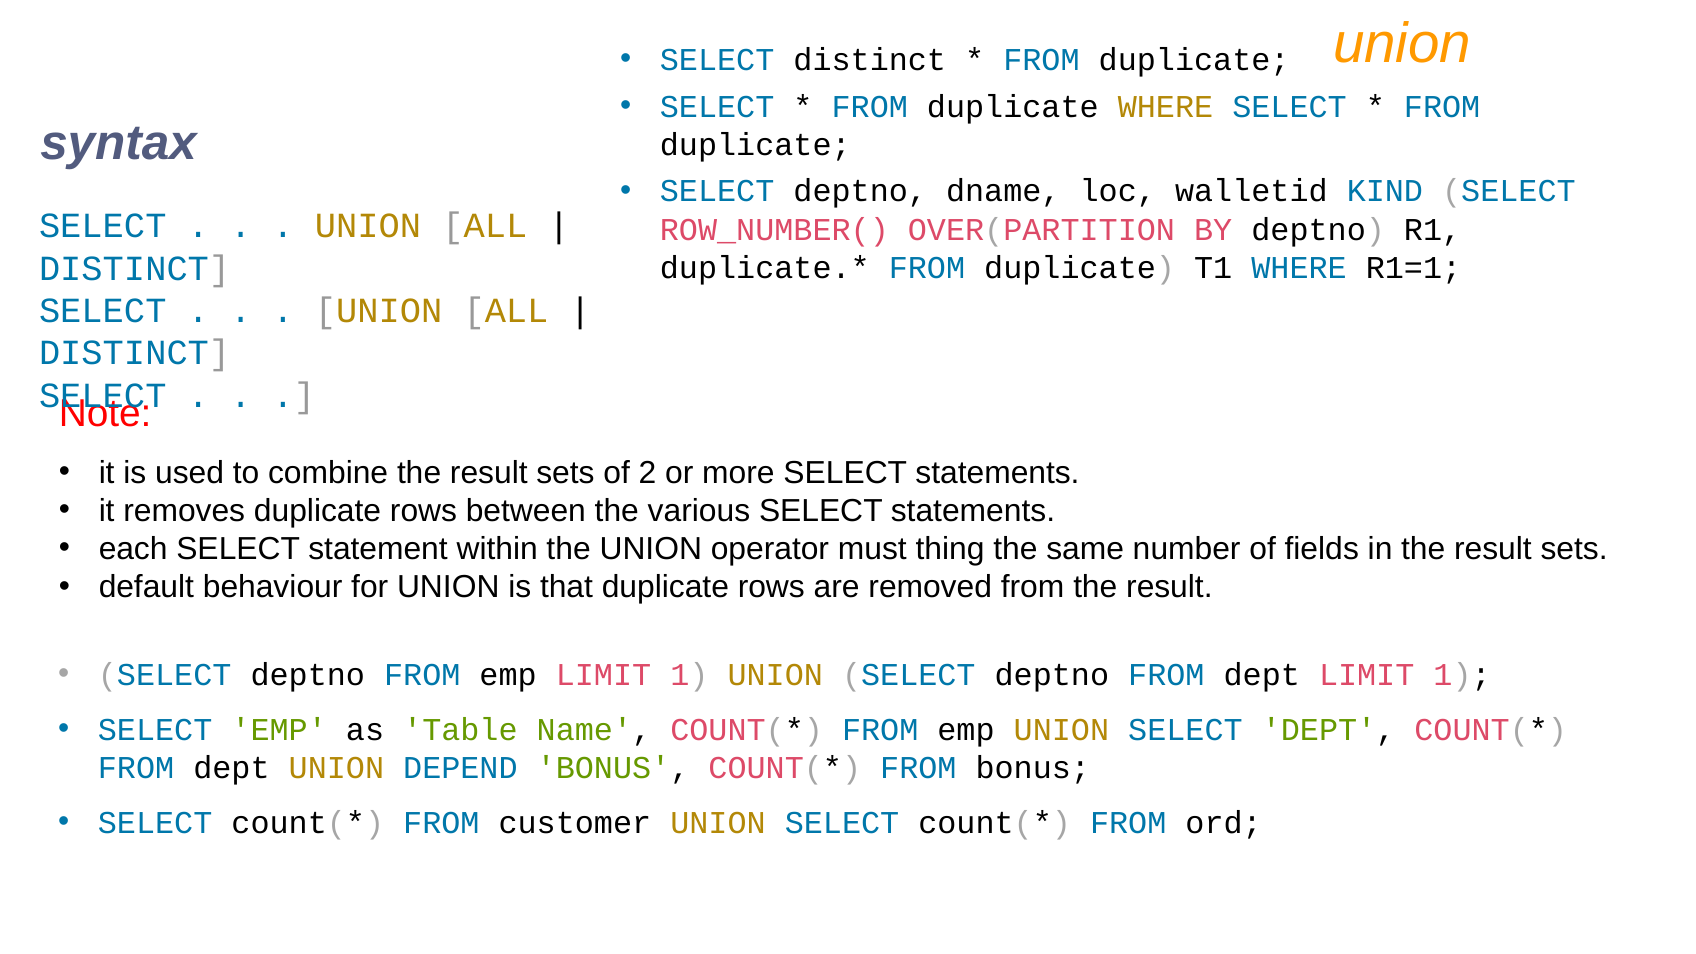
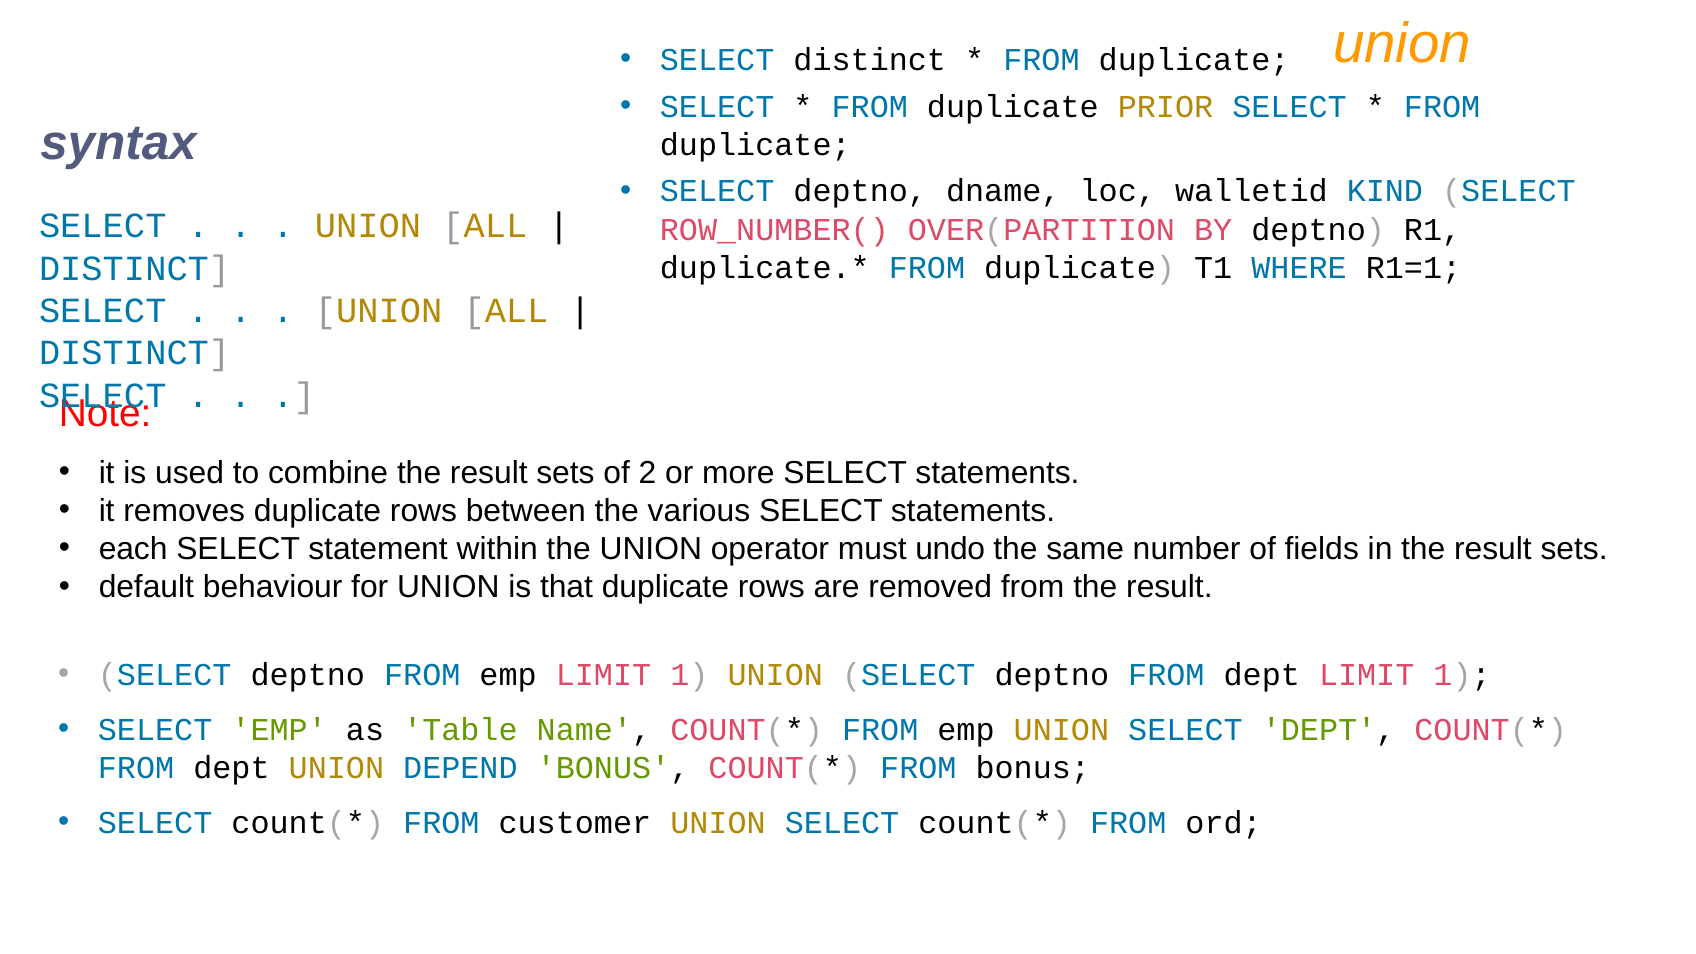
duplicate WHERE: WHERE -> PRIOR
thing: thing -> undo
